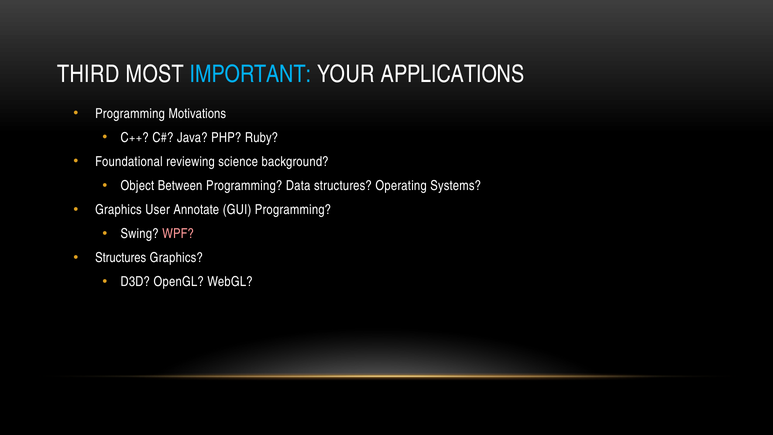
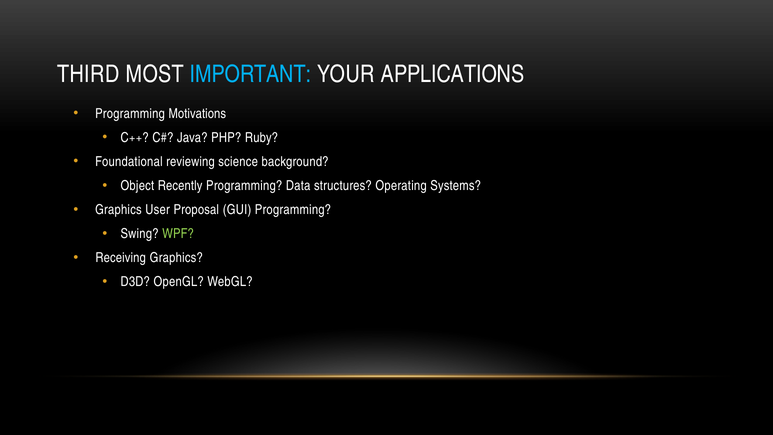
Between: Between -> Recently
Annotate: Annotate -> Proposal
WPF colour: pink -> light green
Structures at (121, 258): Structures -> Receiving
